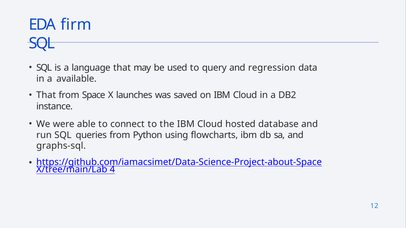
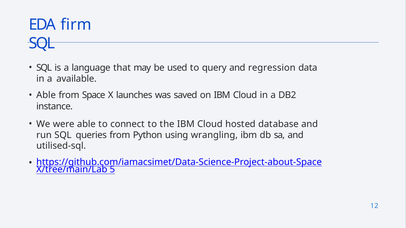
That at (46, 95): That -> Able
flowcharts: flowcharts -> wrangling
graphs-sql: graphs-sql -> utilised-sql
4: 4 -> 5
